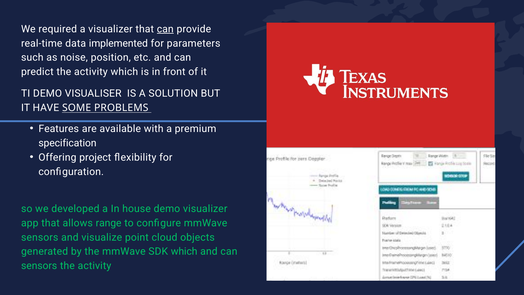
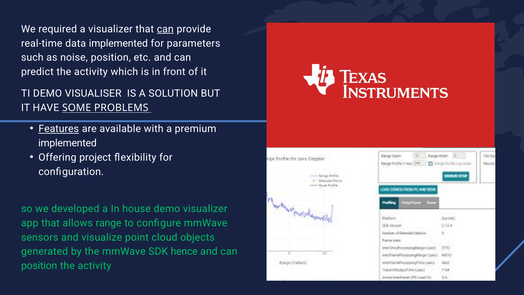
Features underline: none -> present
specification at (67, 143): specification -> implemented
SDK which: which -> hence
sensors at (39, 266): sensors -> position
